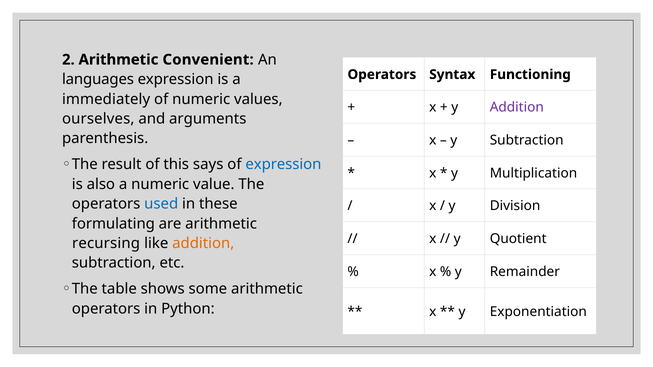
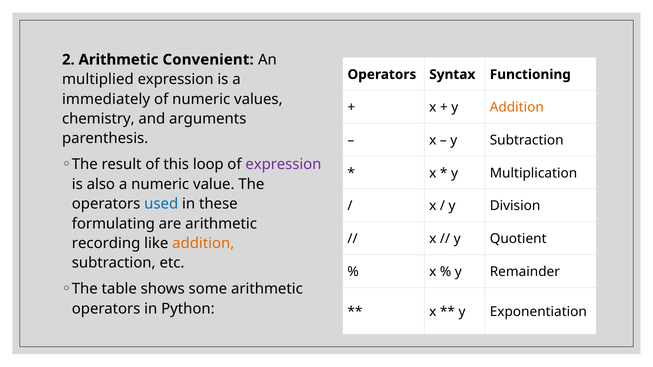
languages: languages -> multiplied
Addition at (517, 107) colour: purple -> orange
ourselves: ourselves -> chemistry
says: says -> loop
expression at (283, 165) colour: blue -> purple
recursing: recursing -> recording
